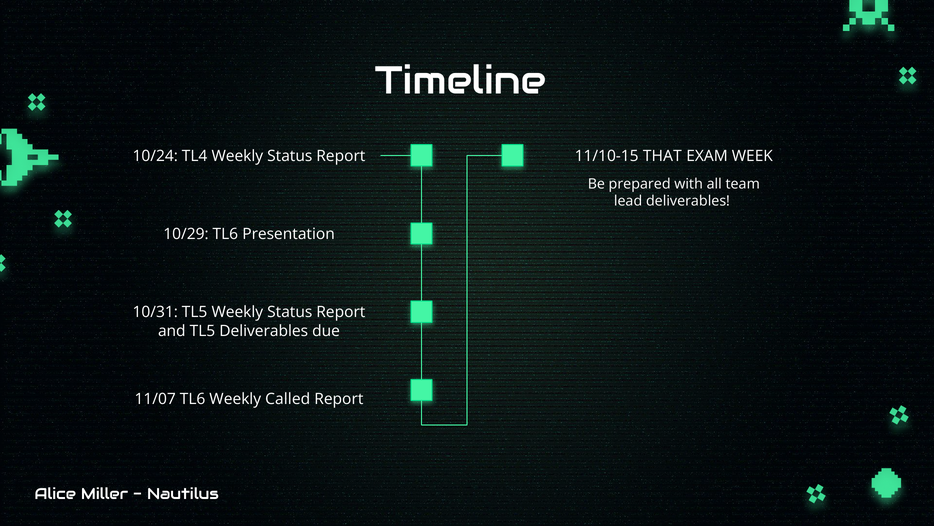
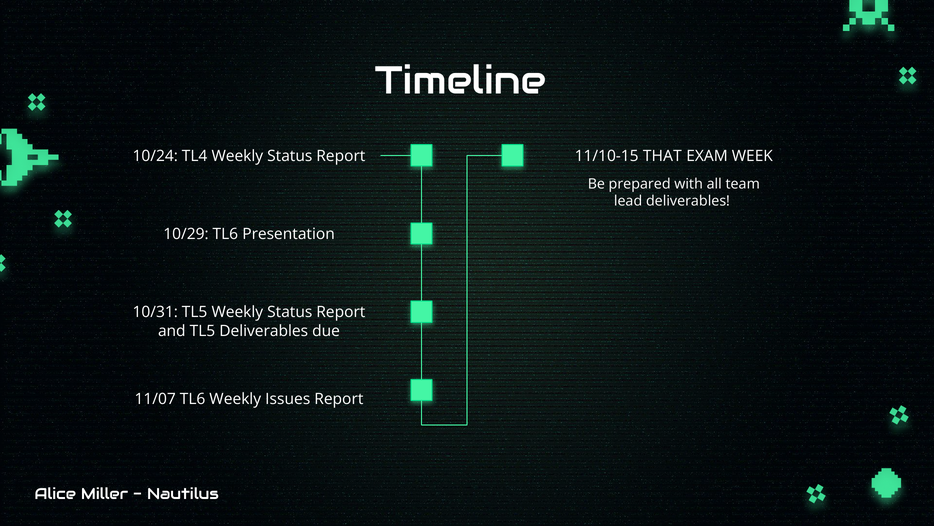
Called: Called -> Issues
